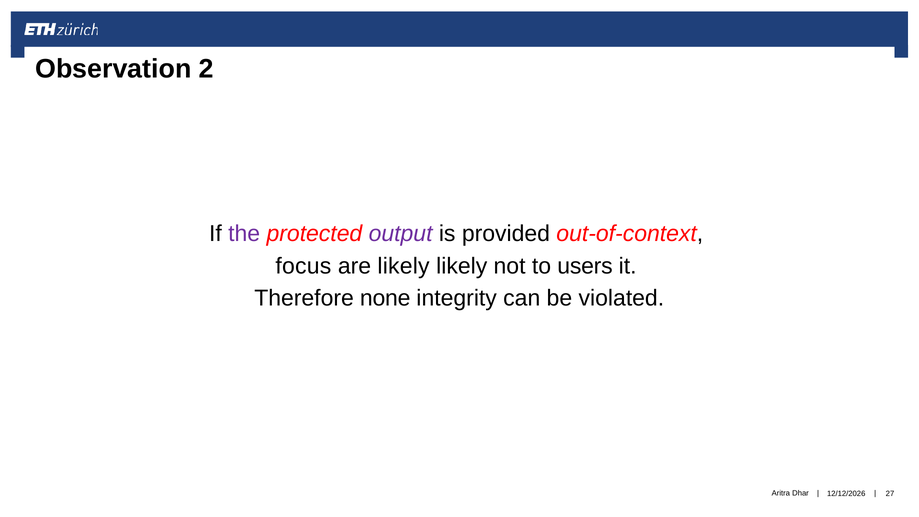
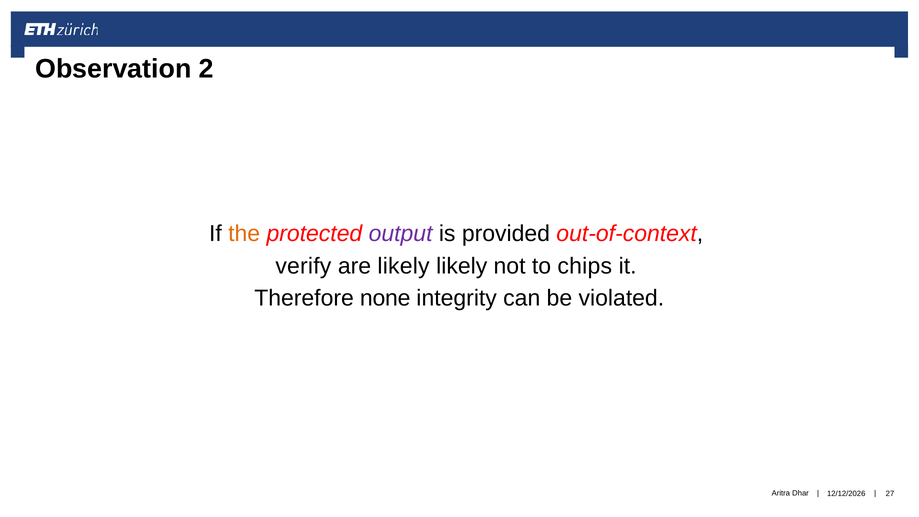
the colour: purple -> orange
focus: focus -> verify
users: users -> chips
